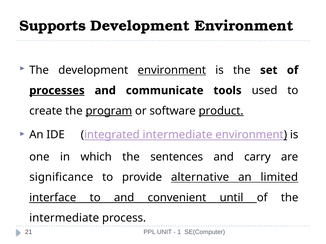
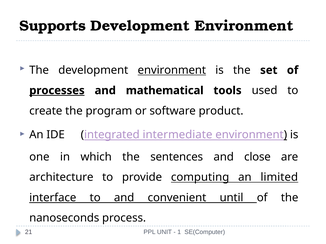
communicate: communicate -> mathematical
program underline: present -> none
product underline: present -> none
carry: carry -> close
significance: significance -> architecture
alternative: alternative -> computing
intermediate at (64, 218): intermediate -> nanoseconds
